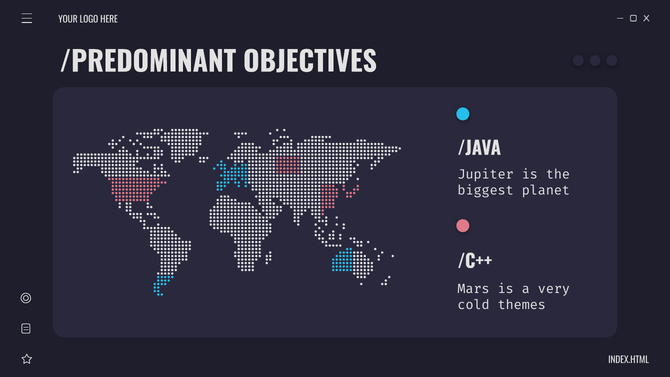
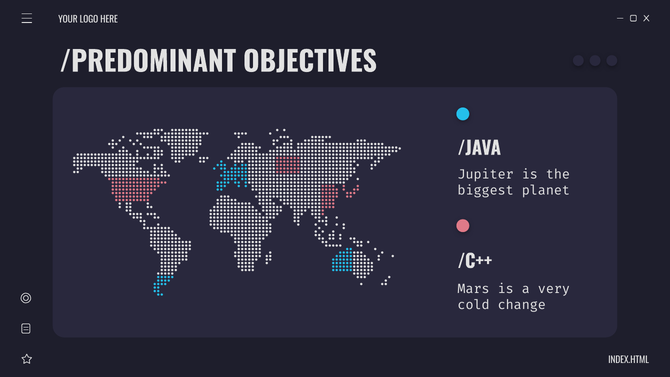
themes: themes -> change
